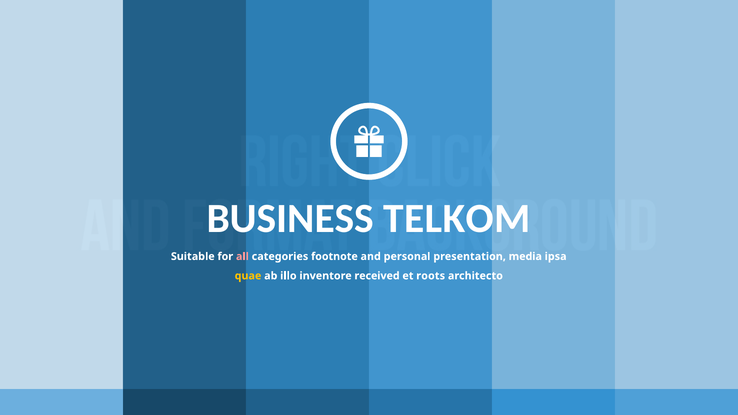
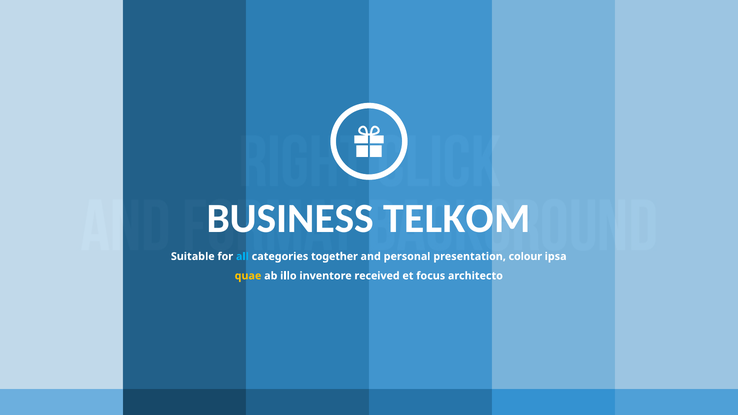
all colour: pink -> light blue
footnote: footnote -> together
media: media -> colour
roots: roots -> focus
